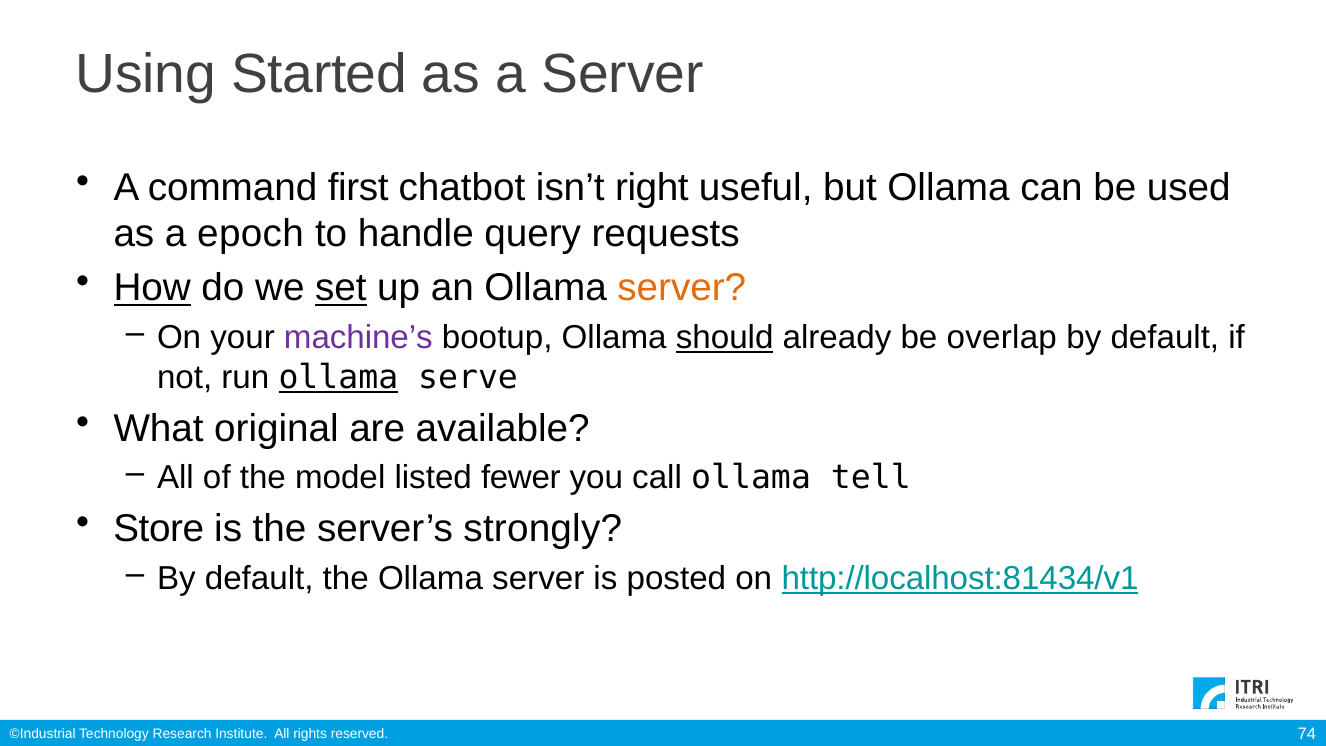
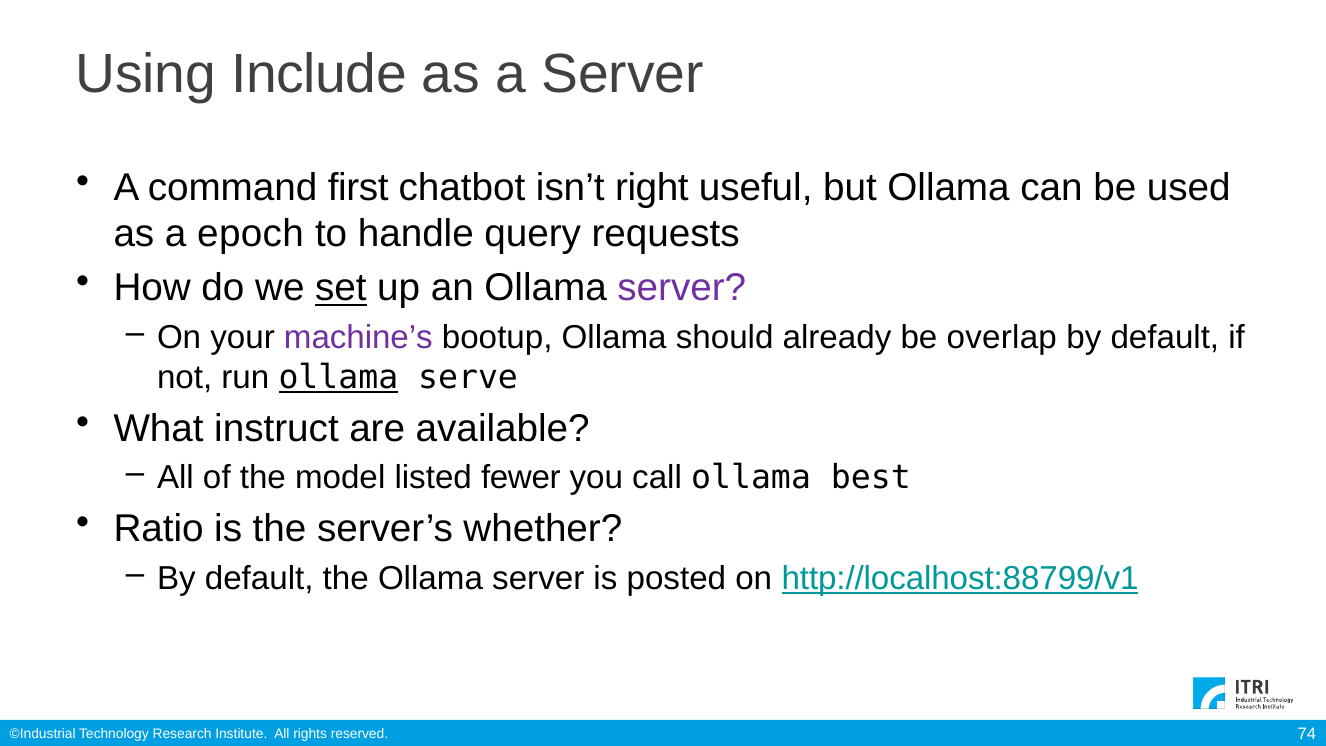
Started: Started -> Include
How underline: present -> none
server at (682, 288) colour: orange -> purple
should underline: present -> none
original: original -> instruct
tell: tell -> best
Store: Store -> Ratio
strongly: strongly -> whether
http://localhost:81434/v1: http://localhost:81434/v1 -> http://localhost:88799/v1
